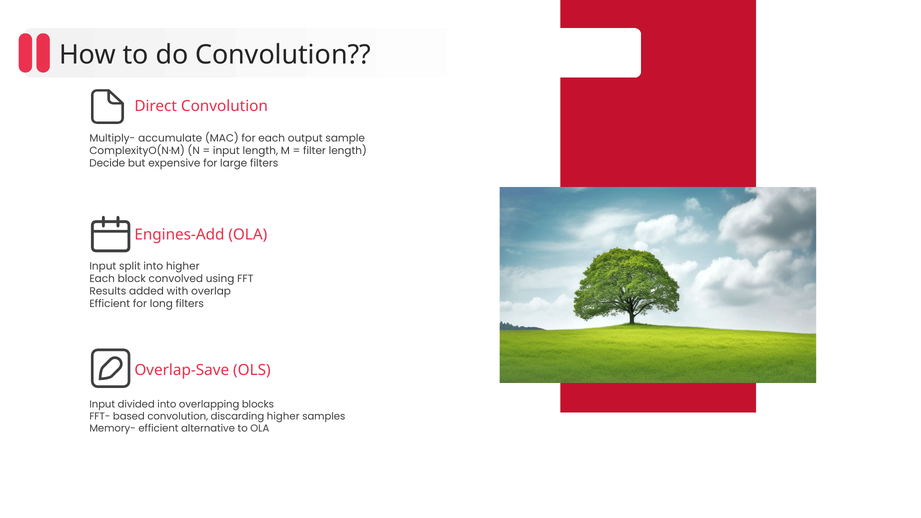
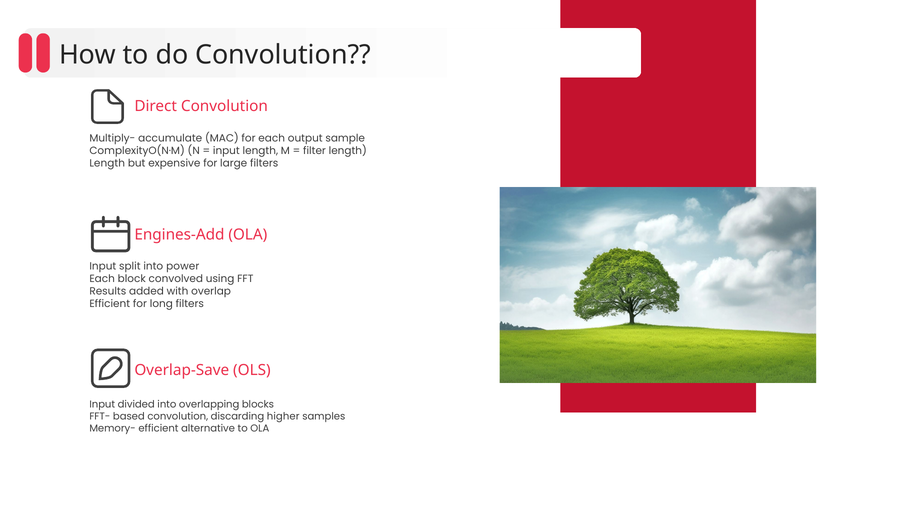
Decide at (107, 163): Decide -> Length
into higher: higher -> power
